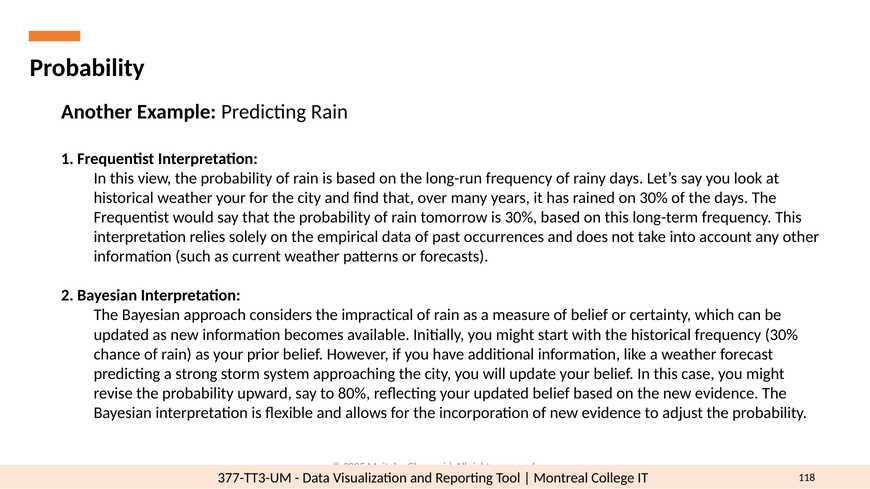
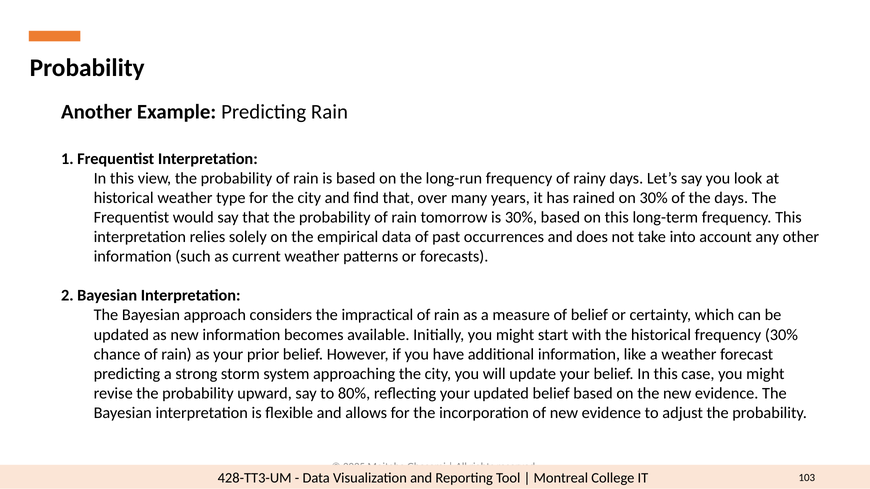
weather your: your -> type
377-TT3-UM: 377-TT3-UM -> 428-TT3-UM
118: 118 -> 103
